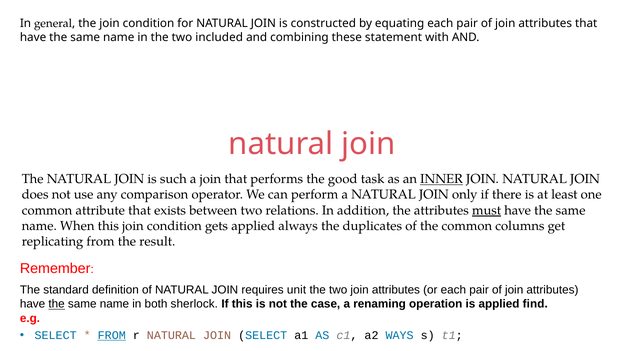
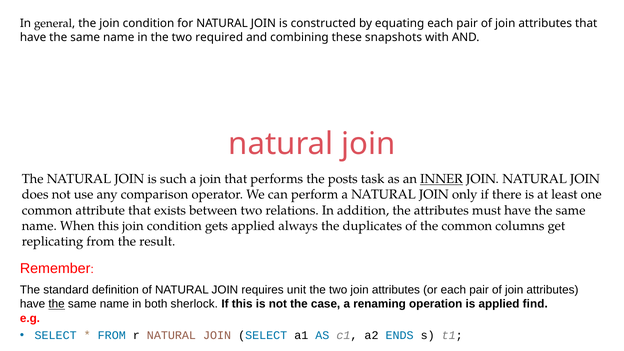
included: included -> required
statement: statement -> snapshots
good: good -> posts
must underline: present -> none
FROM at (112, 335) underline: present -> none
WAYS: WAYS -> ENDS
